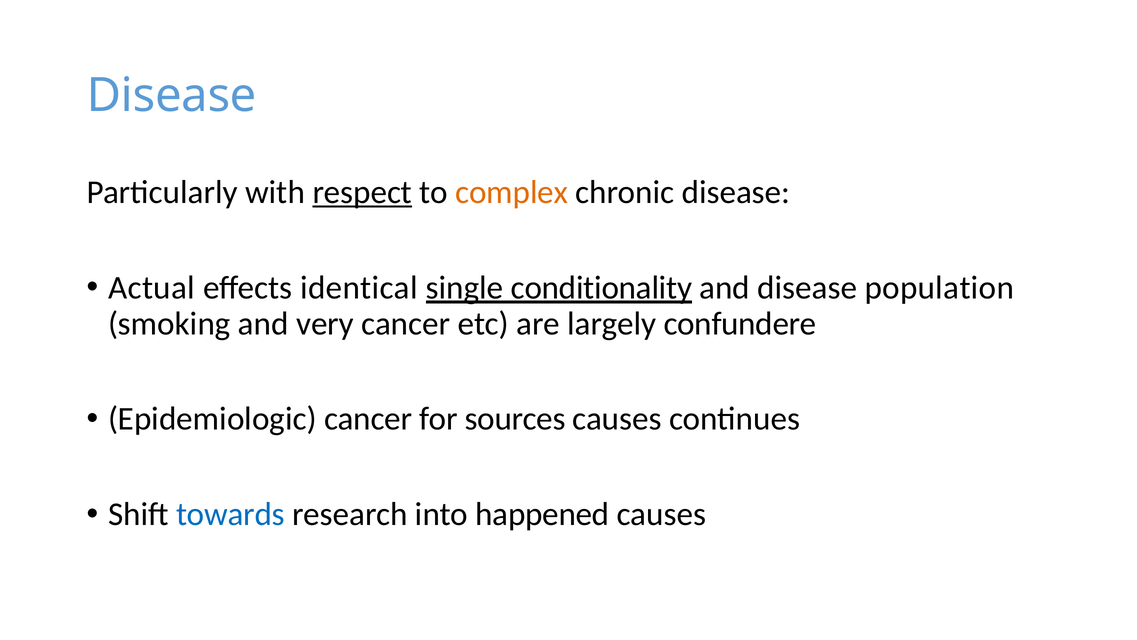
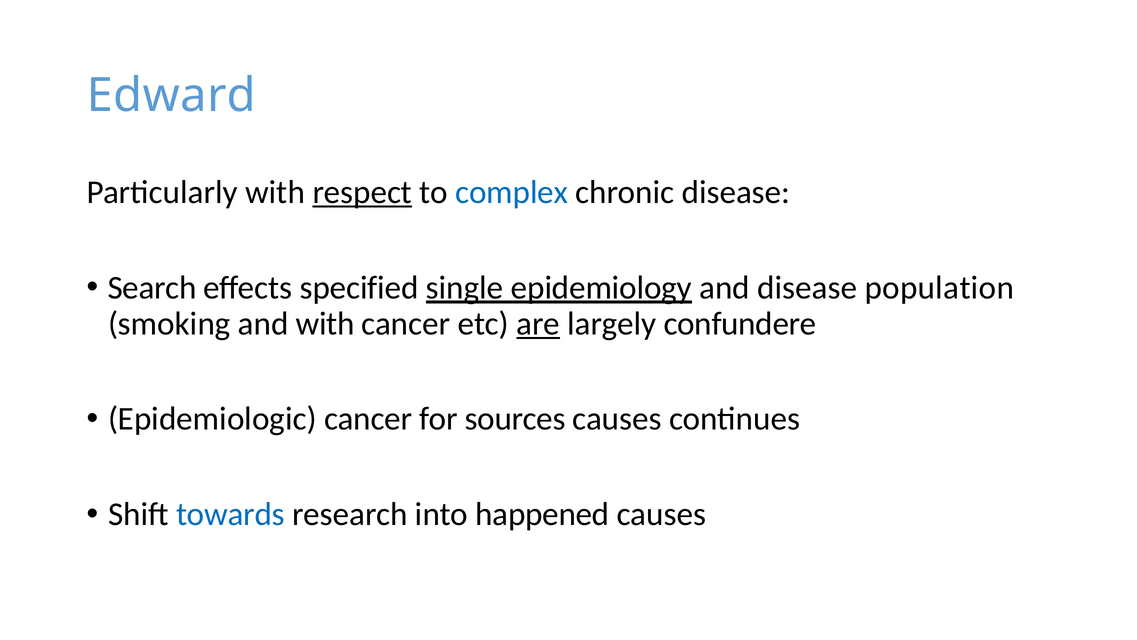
Disease at (172, 96): Disease -> Edward
complex colour: orange -> blue
Actual: Actual -> Search
identical: identical -> specified
conditionality: conditionality -> epidemiology
and very: very -> with
are underline: none -> present
